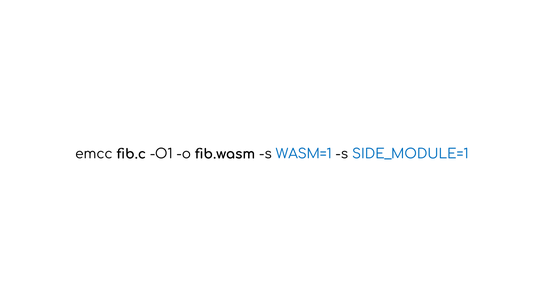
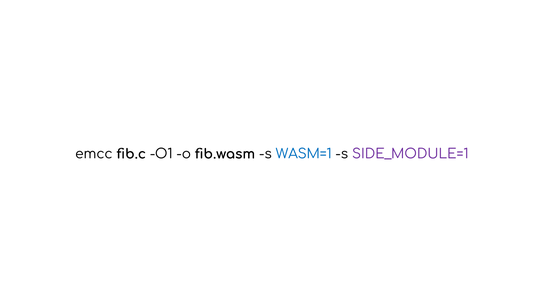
SIDE_MODULE=1 colour: blue -> purple
